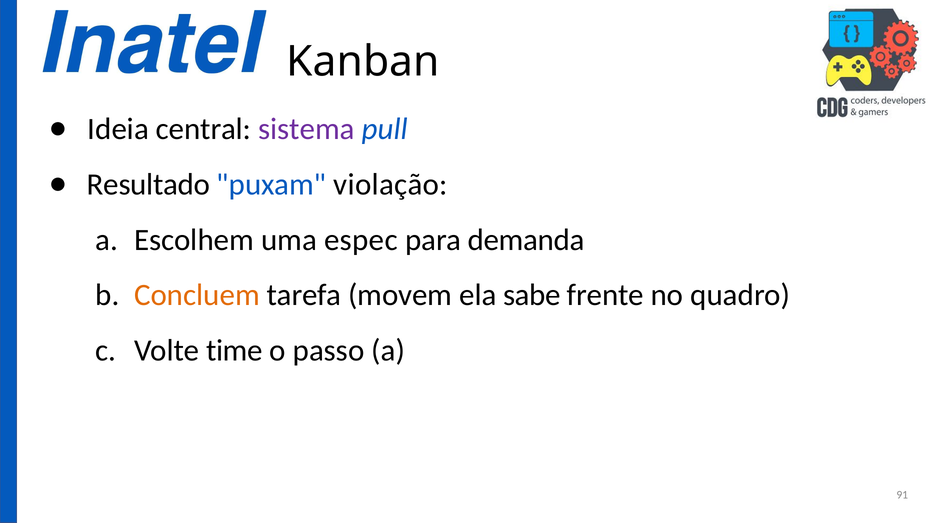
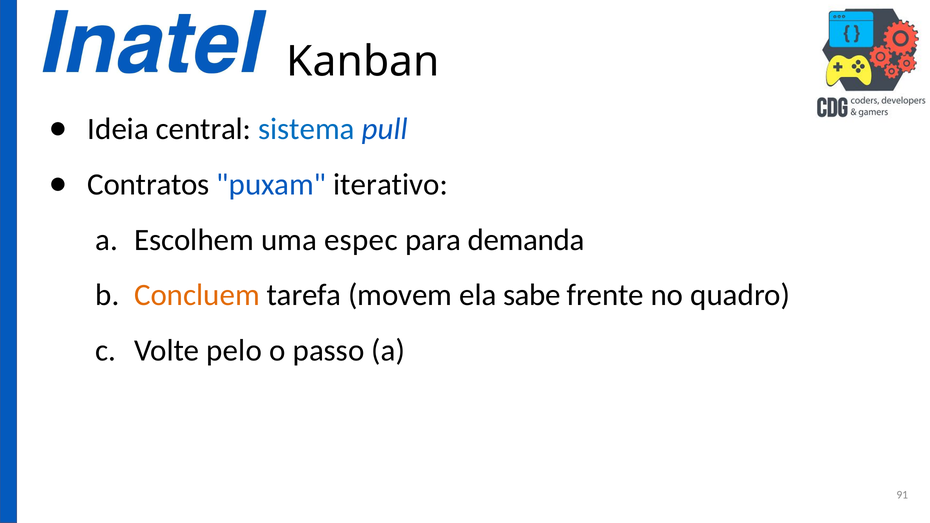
sistema colour: purple -> blue
Resultado: Resultado -> Contratos
violação: violação -> iterativo
time: time -> pelo
